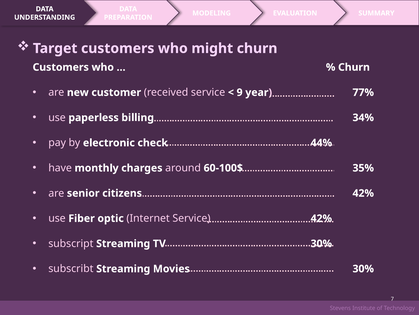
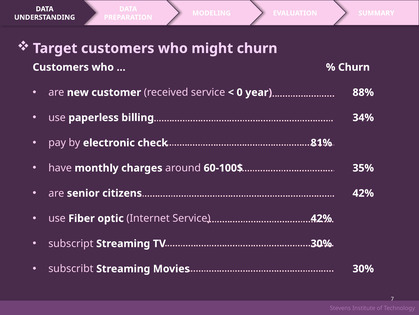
9: 9 -> 0
77%: 77% -> 88%
44%: 44% -> 81%
